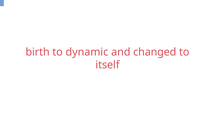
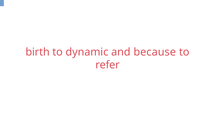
changed: changed -> because
itself: itself -> refer
